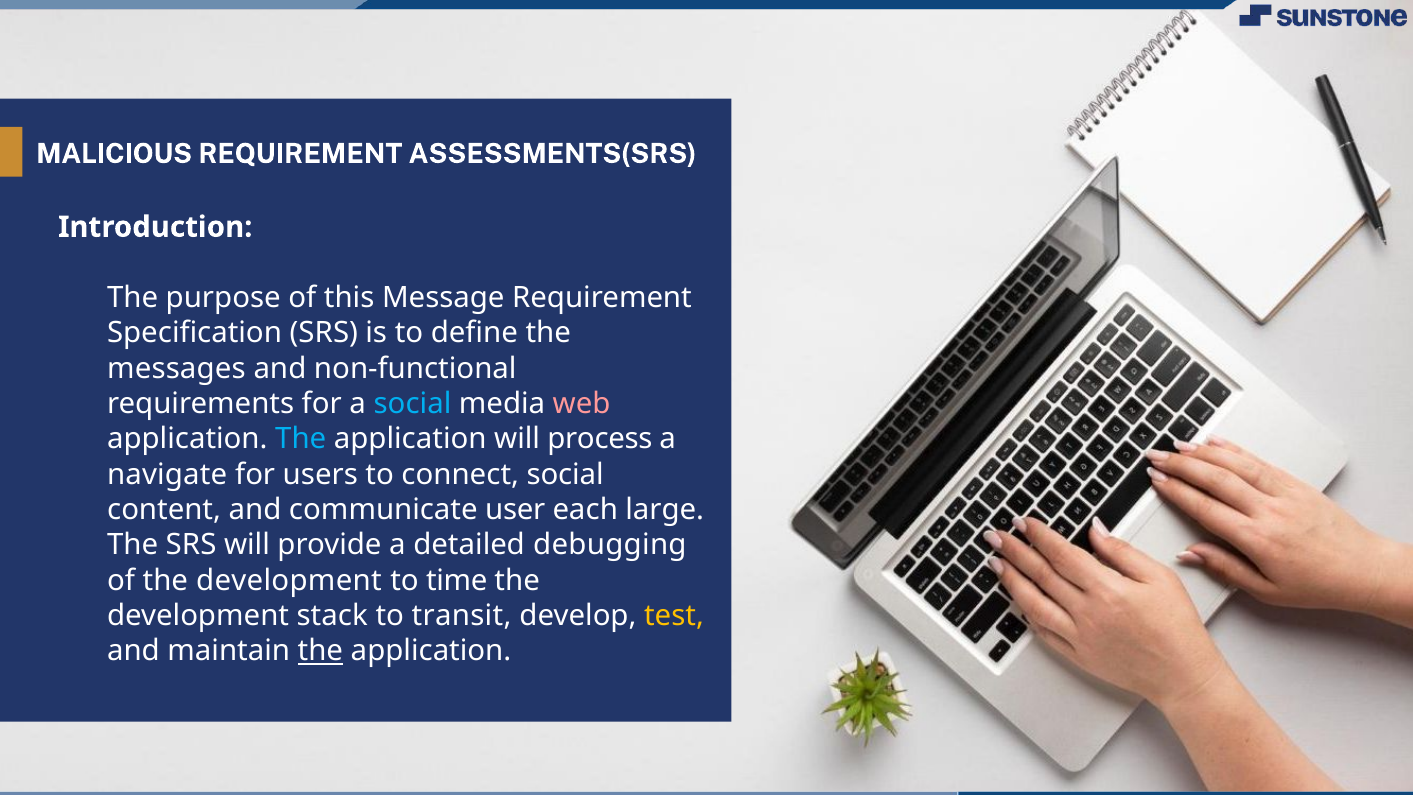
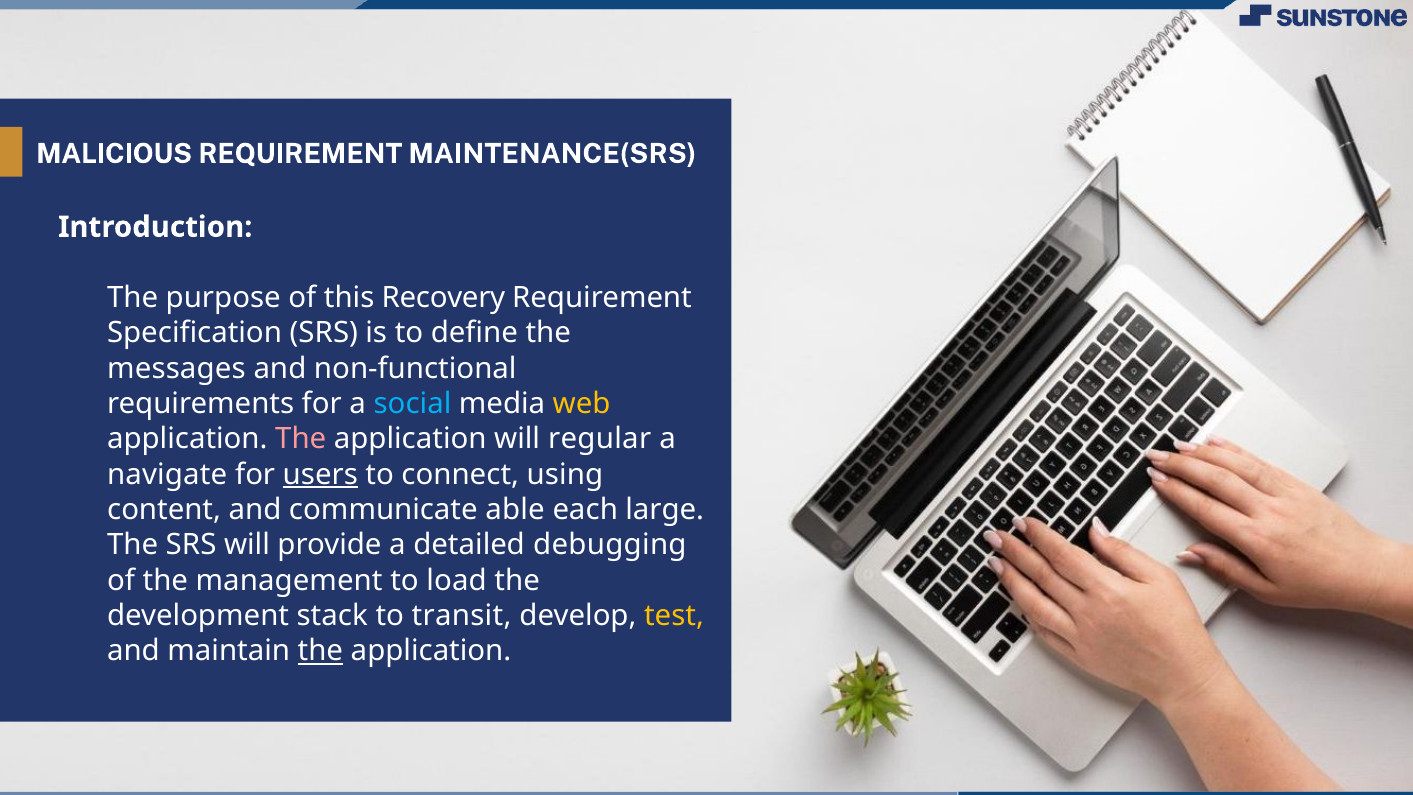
ASSESSMENTS(SRS: ASSESSMENTS(SRS -> MAINTENANCE(SRS
Message: Message -> Recovery
web colour: pink -> yellow
The at (301, 439) colour: light blue -> pink
process: process -> regular
users underline: none -> present
connect social: social -> using
user: user -> able
of the development: development -> management
time: time -> load
